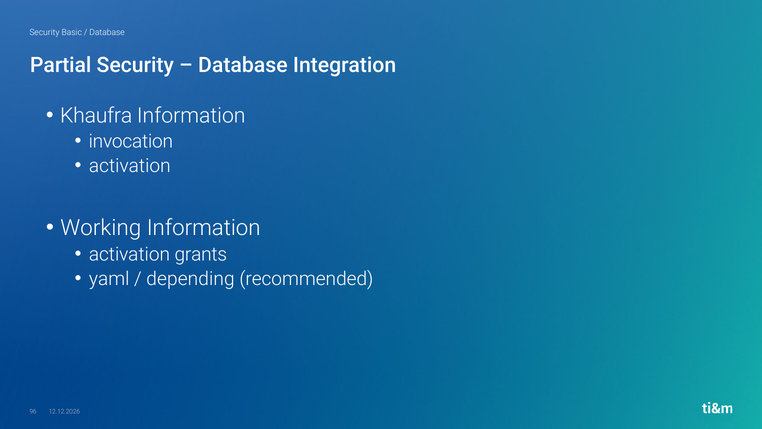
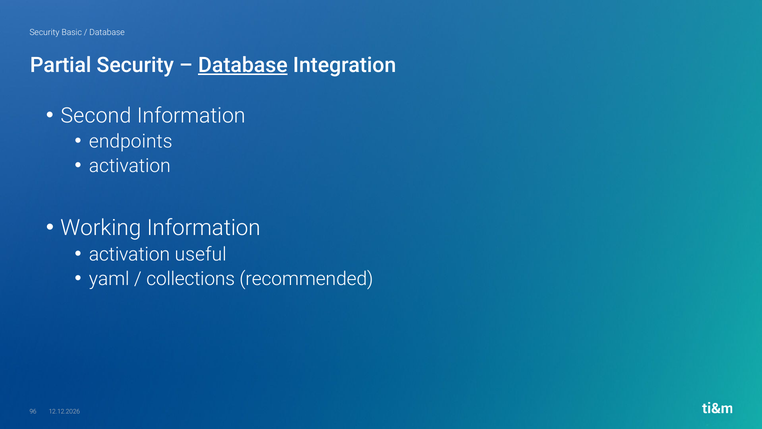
Database at (243, 65) underline: none -> present
Khaufra: Khaufra -> Second
invocation: invocation -> endpoints
grants: grants -> useful
depending: depending -> collections
